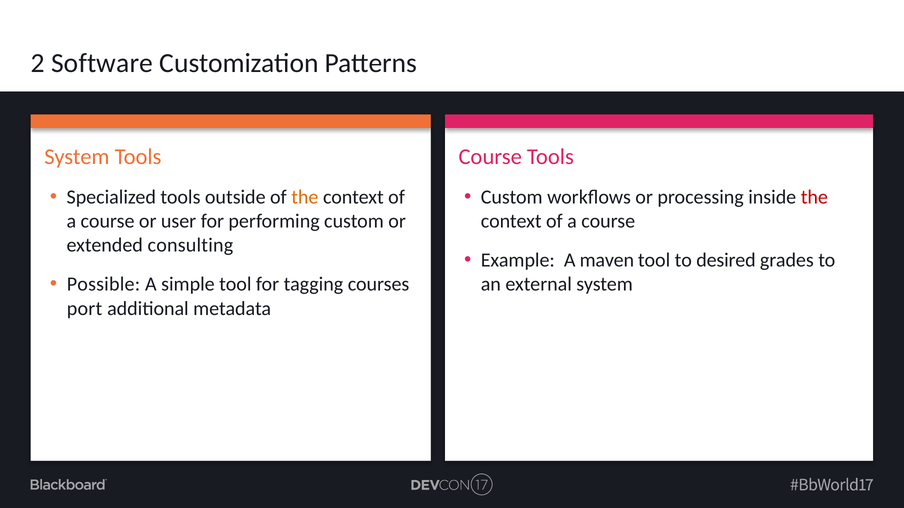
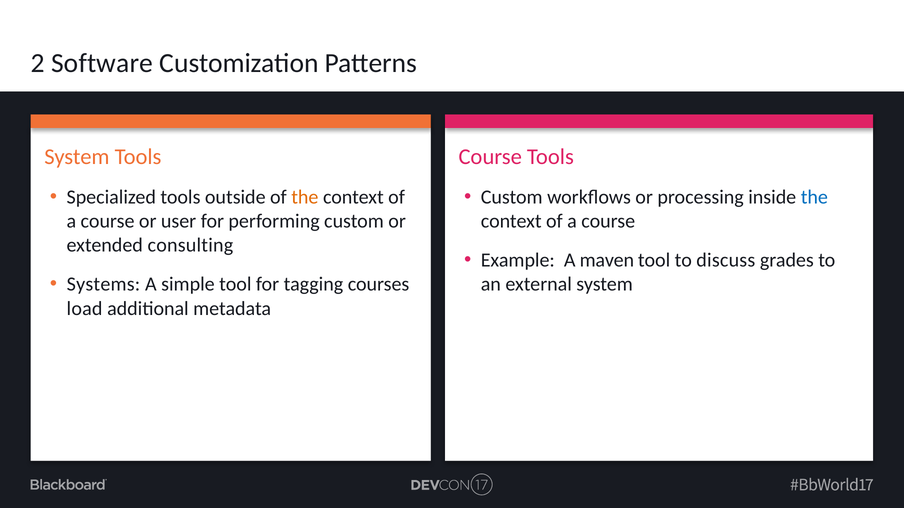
the at (814, 197) colour: red -> blue
desired: desired -> discuss
Possible: Possible -> Systems
port: port -> load
